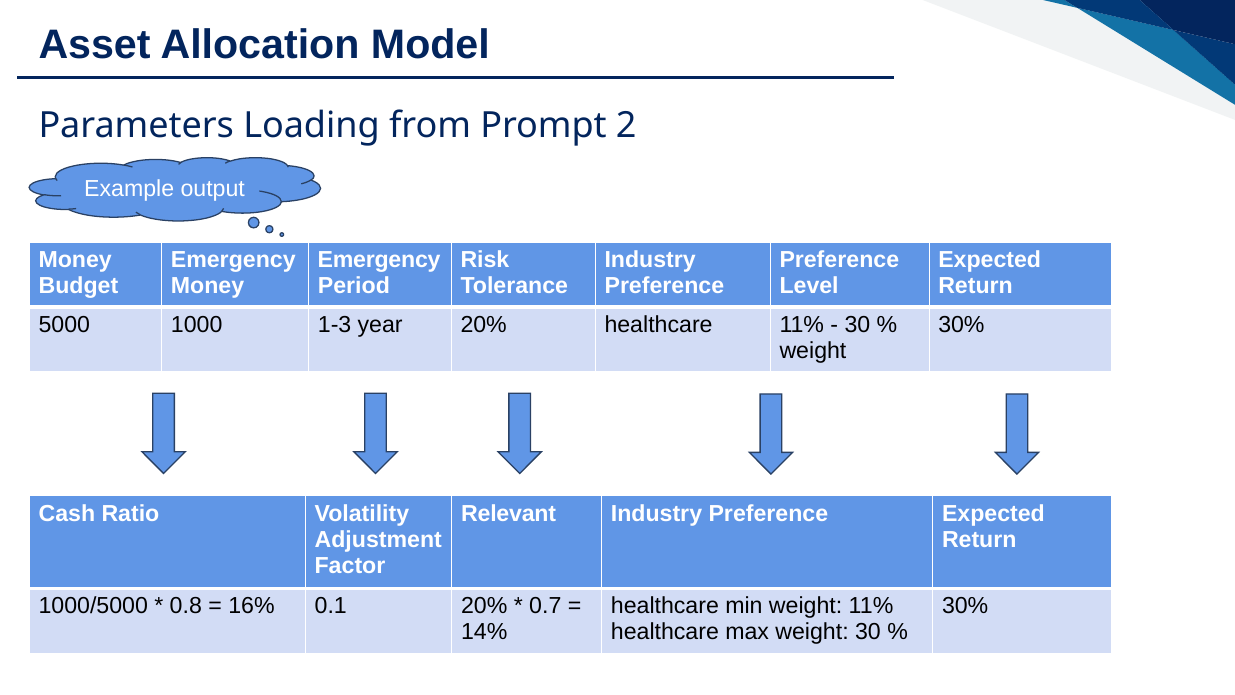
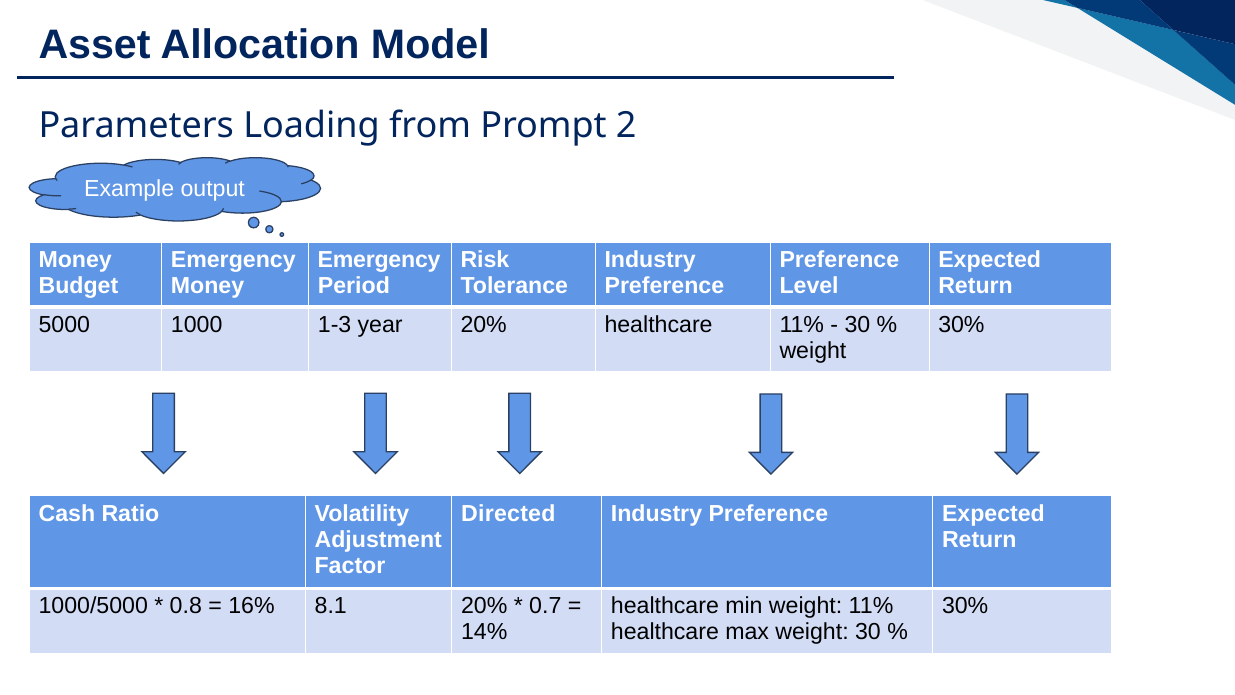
Relevant: Relevant -> Directed
0.1: 0.1 -> 8.1
